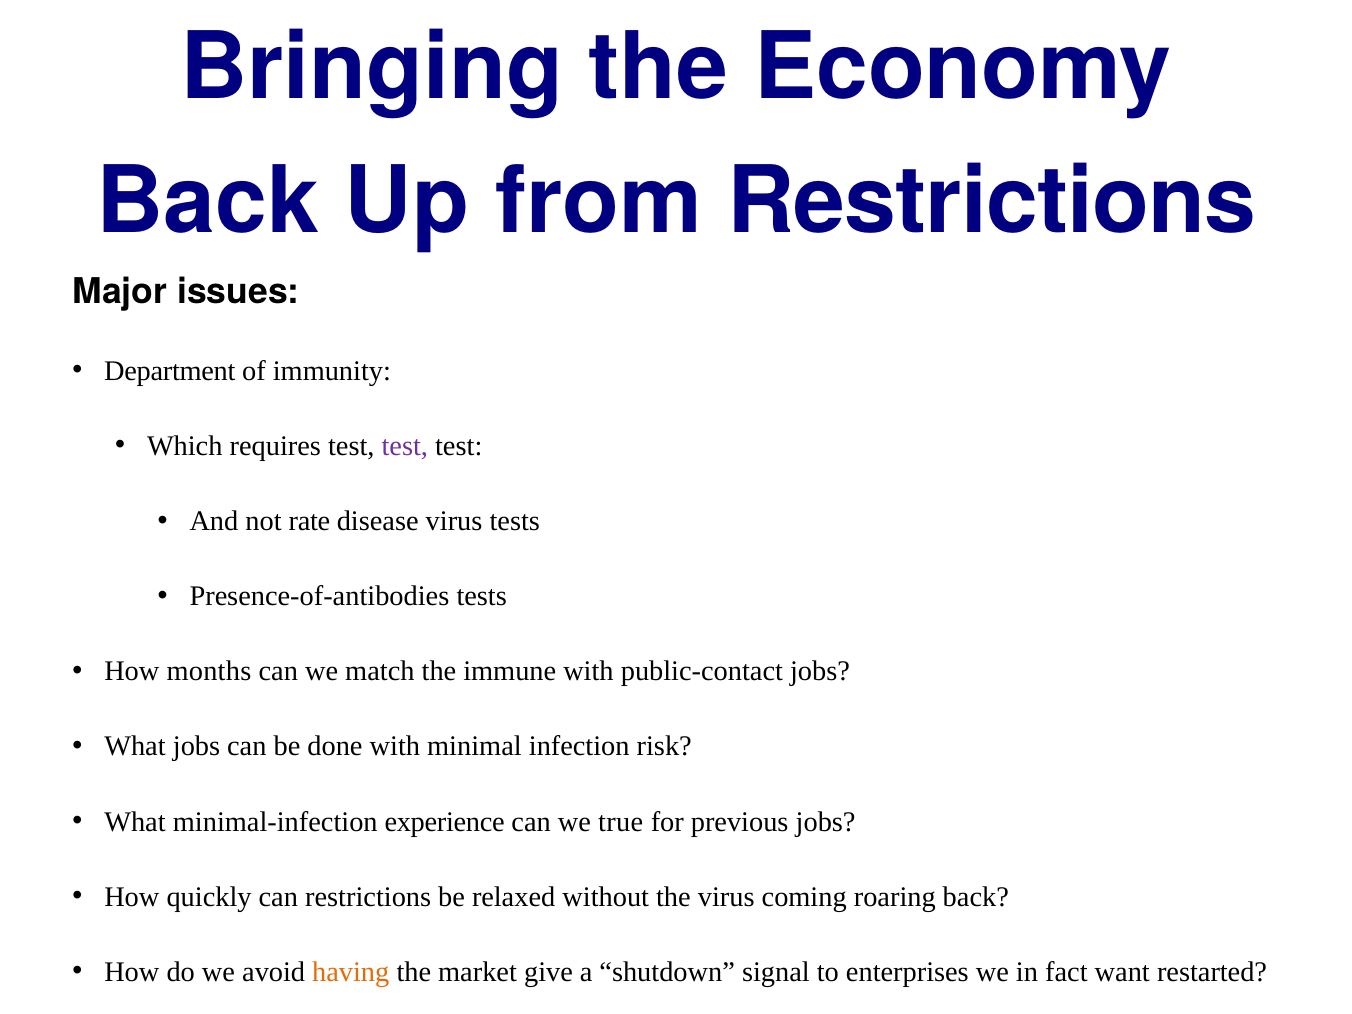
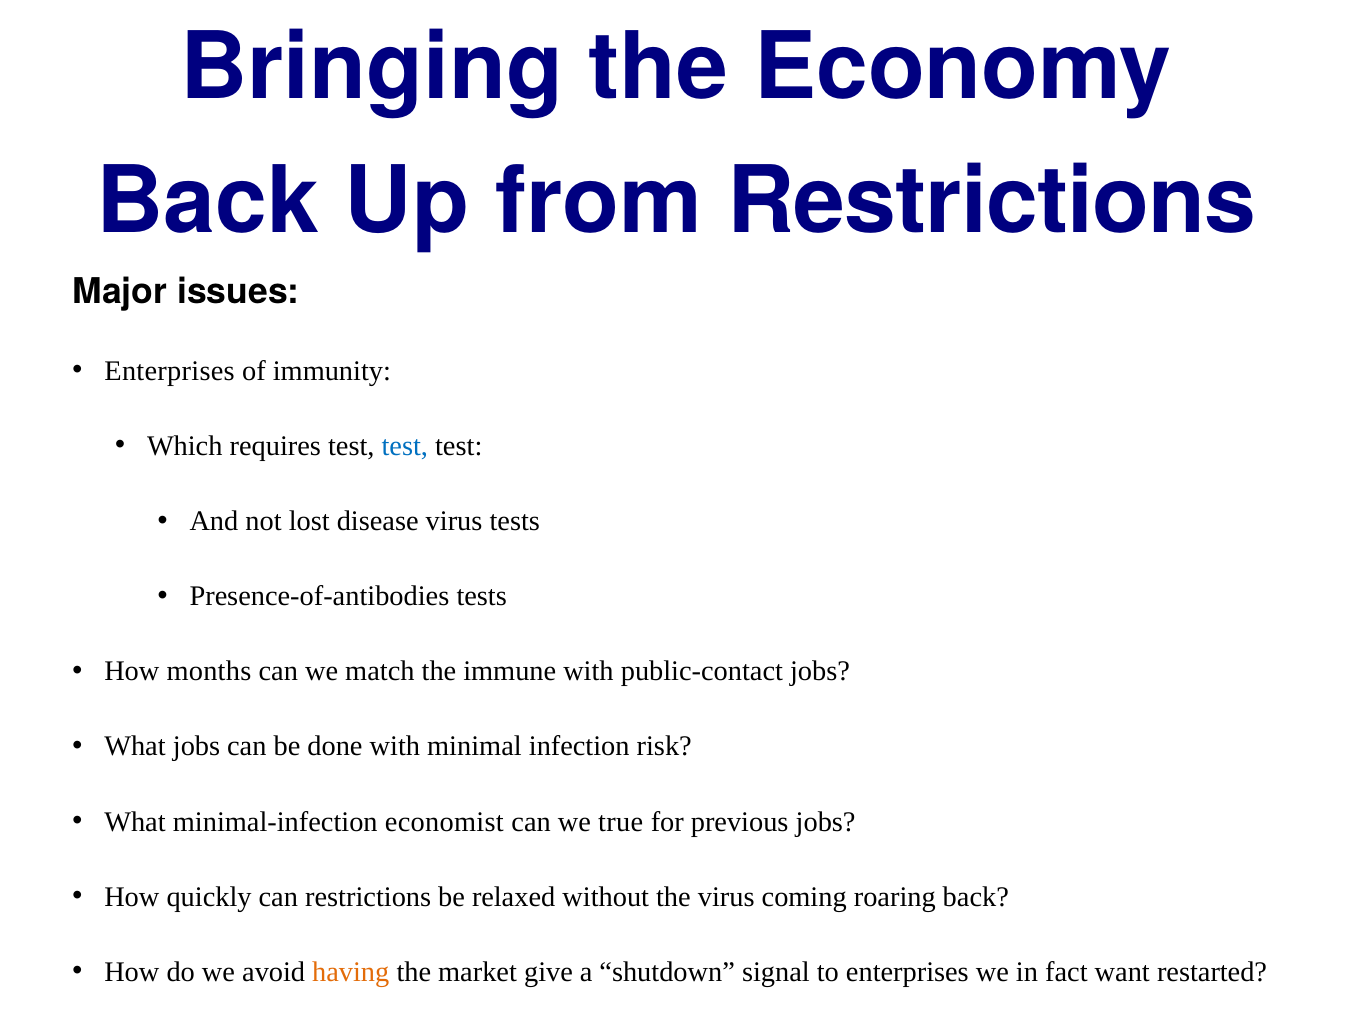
Department at (170, 371): Department -> Enterprises
test at (405, 446) colour: purple -> blue
not rate: rate -> lost
experience: experience -> economist
